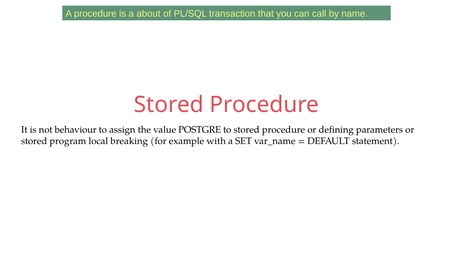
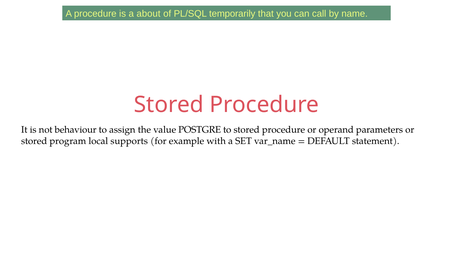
transaction: transaction -> temporarily
defining: defining -> operand
breaking: breaking -> supports
